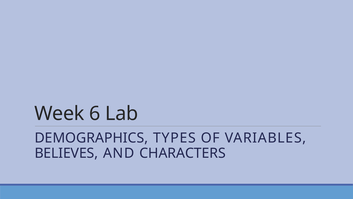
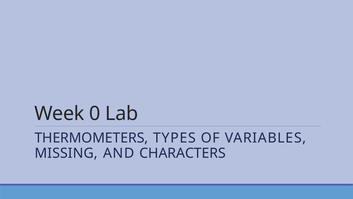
6: 6 -> 0
DEMOGRAPHICS: DEMOGRAPHICS -> THERMOMETERS
BELIEVES: BELIEVES -> MISSING
